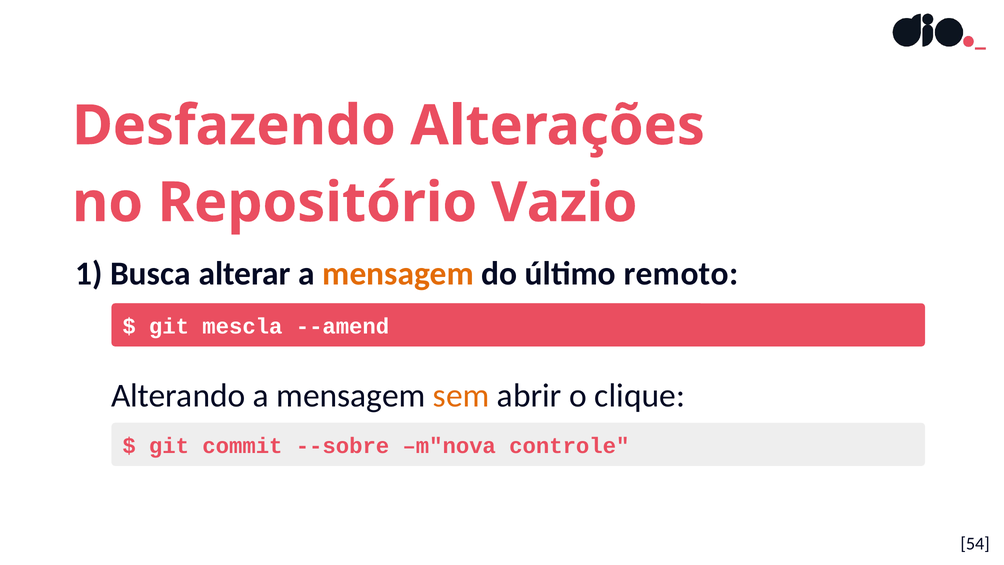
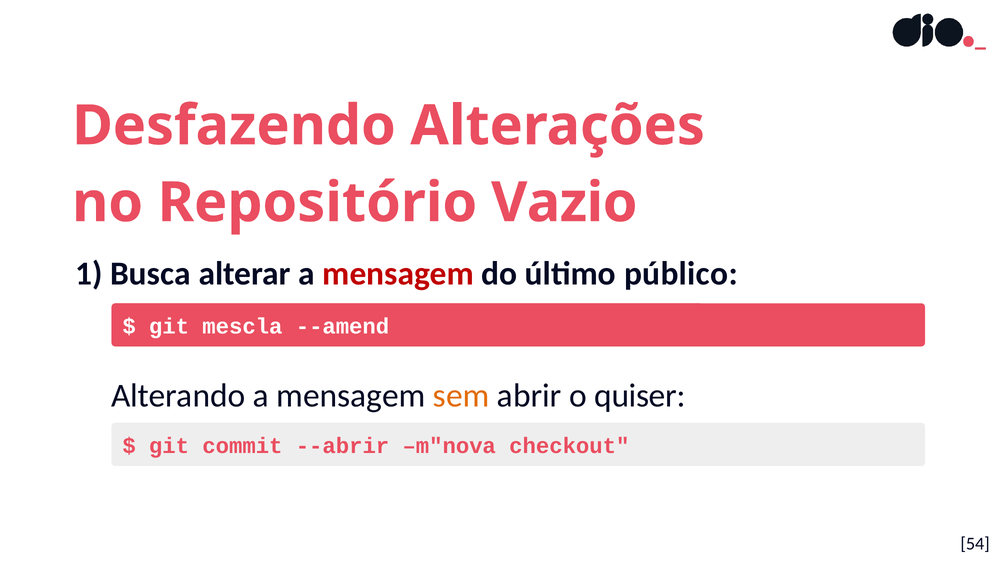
mensagem at (398, 273) colour: orange -> red
remoto: remoto -> público
clique: clique -> quiser
--sobre: --sobre -> --abrir
controle: controle -> checkout
